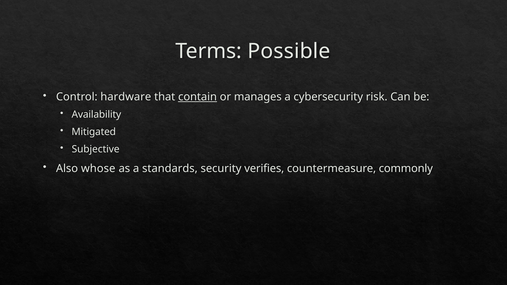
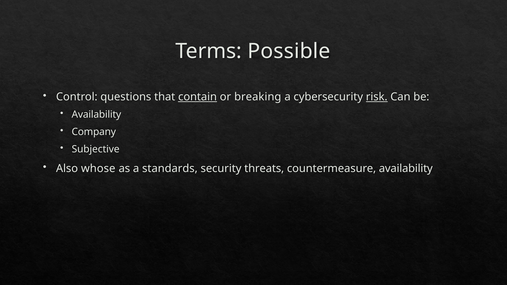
hardware: hardware -> questions
manages: manages -> breaking
risk underline: none -> present
Mitigated: Mitigated -> Company
verifies: verifies -> threats
countermeasure commonly: commonly -> availability
